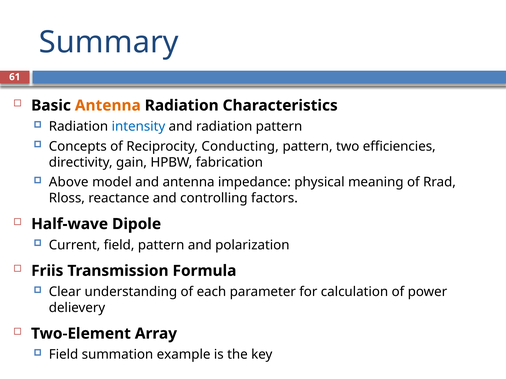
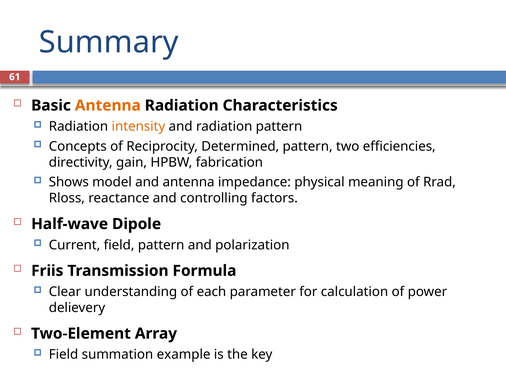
intensity colour: blue -> orange
Conducting: Conducting -> Determined
Above: Above -> Shows
